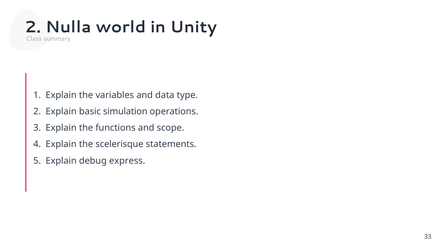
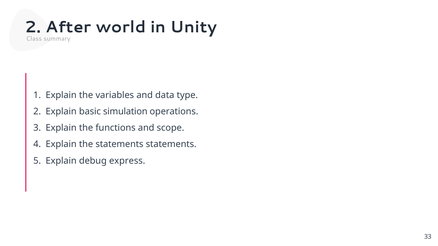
Nulla: Nulla -> After
the scelerisque: scelerisque -> statements
